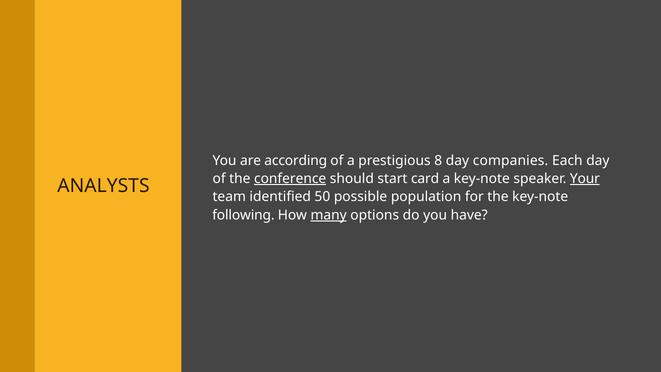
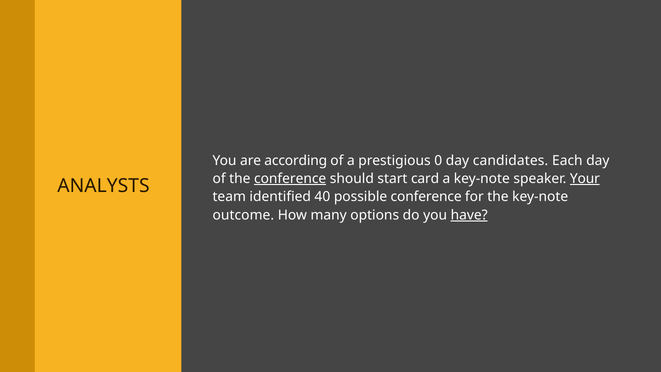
8: 8 -> 0
companies: companies -> candidates
50: 50 -> 40
possible population: population -> conference
following: following -> outcome
many underline: present -> none
have underline: none -> present
